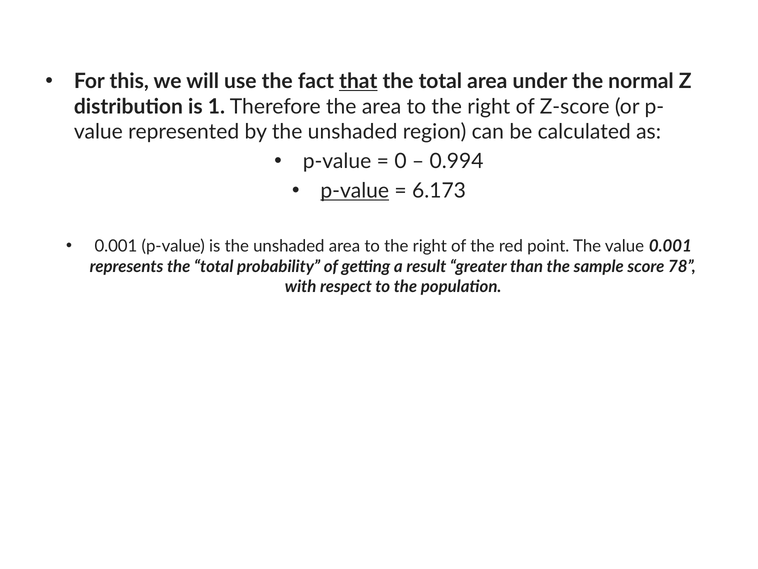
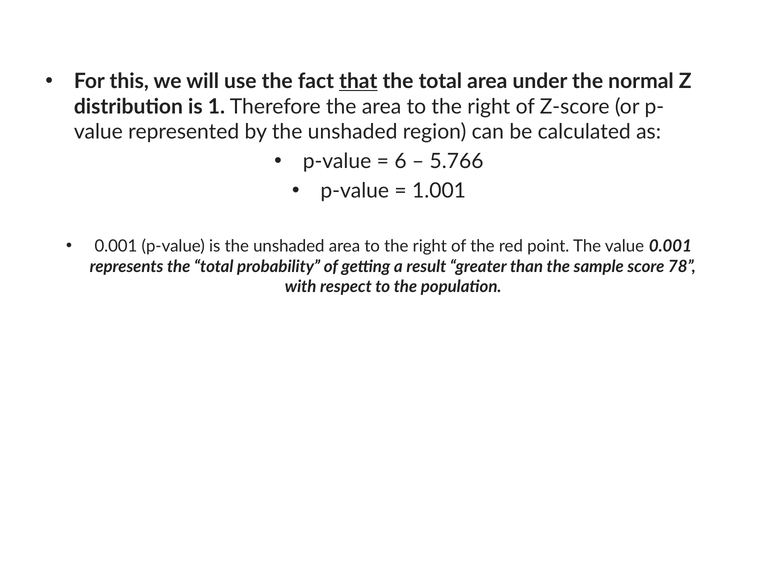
0: 0 -> 6
0.994: 0.994 -> 5.766
p-value at (355, 191) underline: present -> none
6.173: 6.173 -> 1.001
